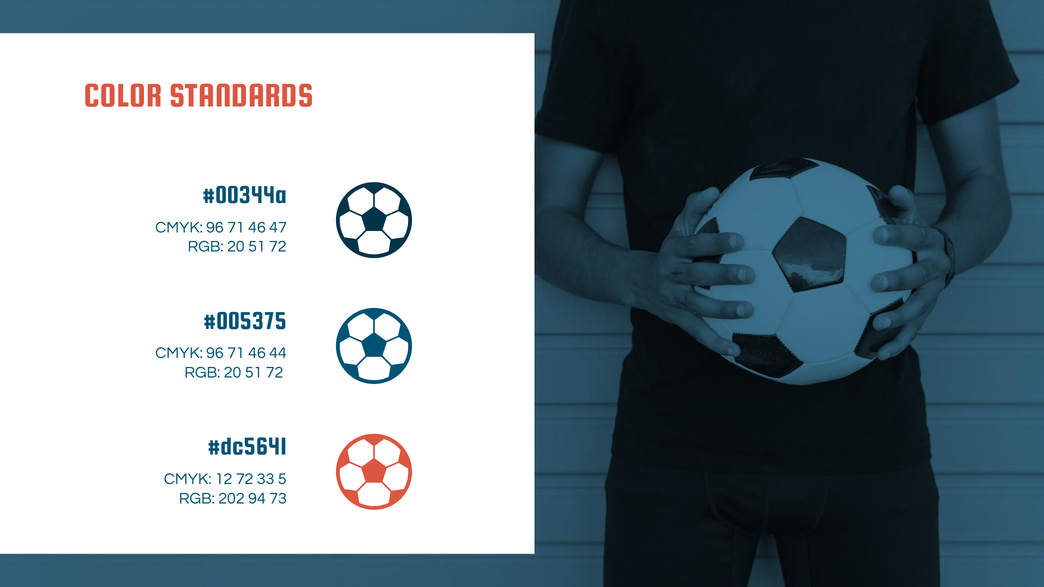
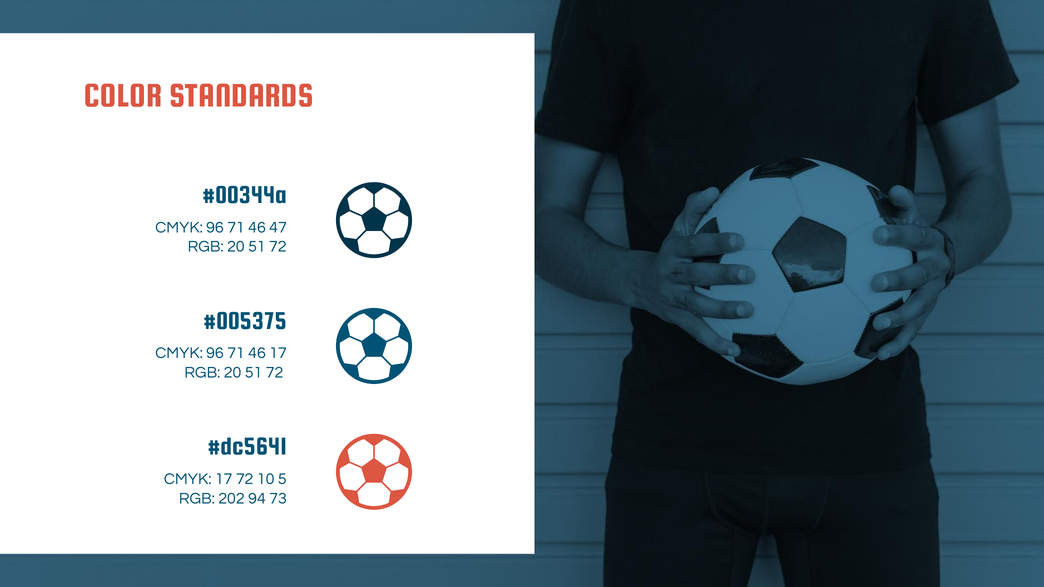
46 44: 44 -> 17
CMYK 12: 12 -> 17
33: 33 -> 10
